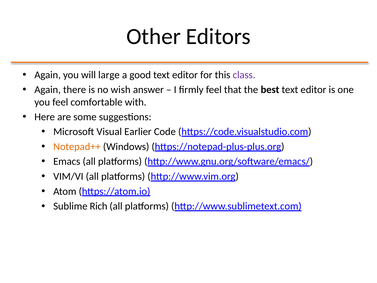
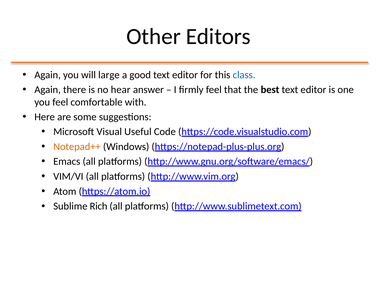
class colour: purple -> blue
wish: wish -> hear
Earlier: Earlier -> Useful
